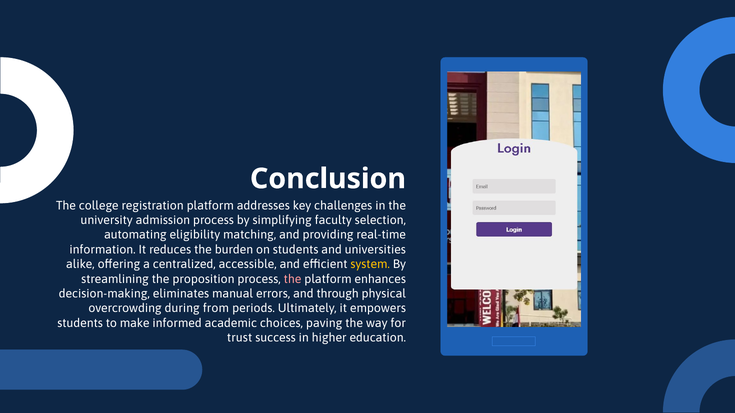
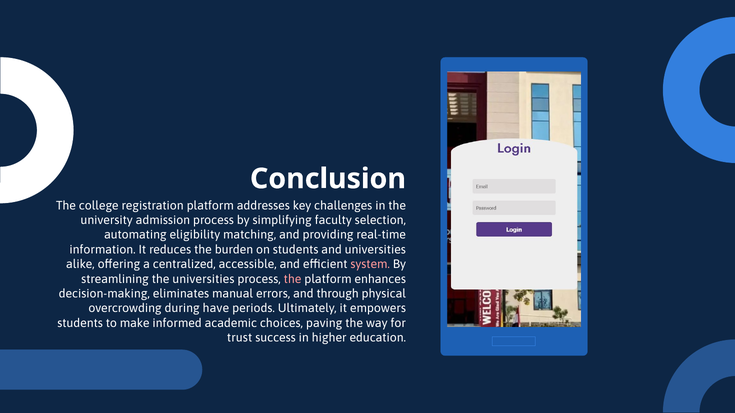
system colour: yellow -> pink
the proposition: proposition -> universities
from: from -> have
